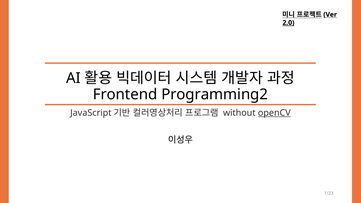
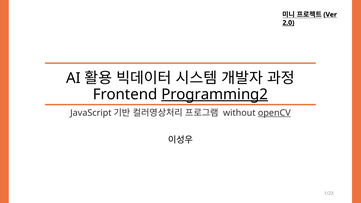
Programming2 underline: none -> present
